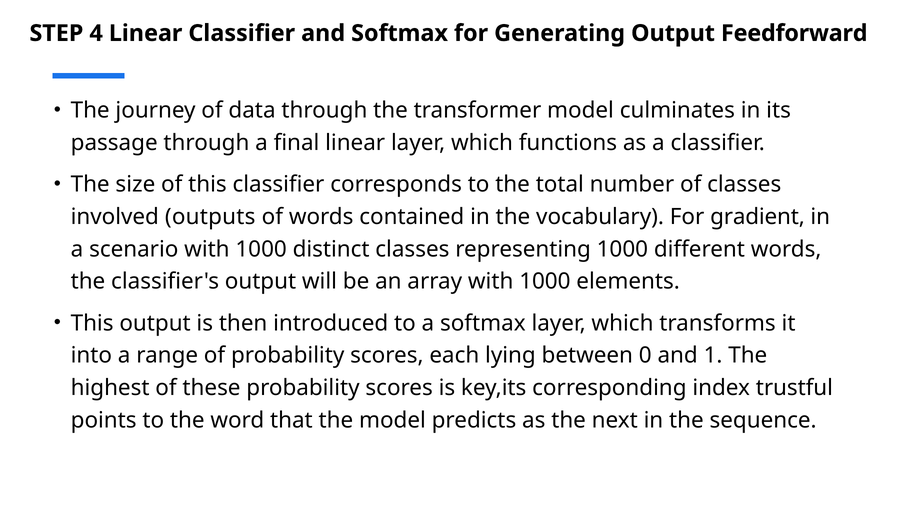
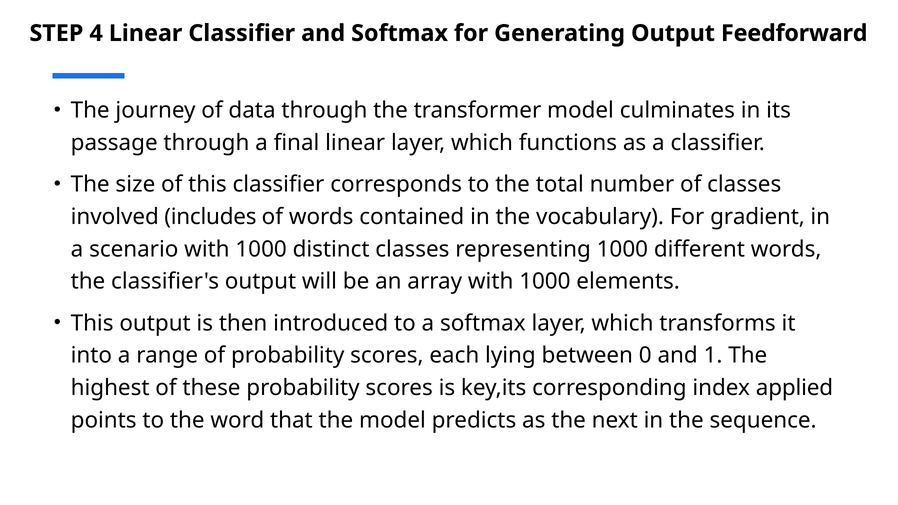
outputs: outputs -> includes
trustful: trustful -> applied
